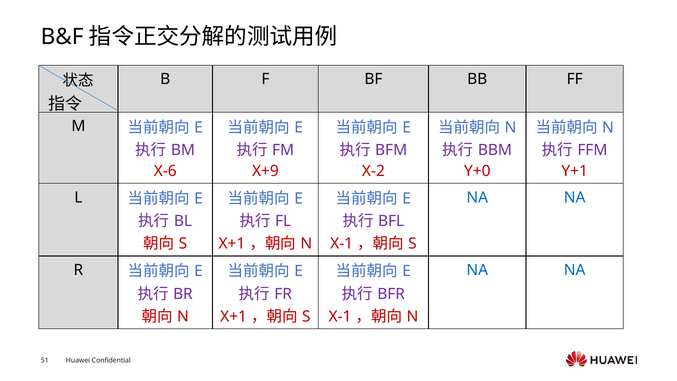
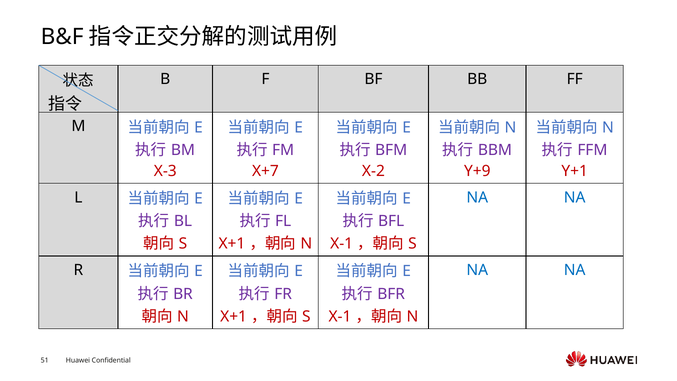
X-6: X-6 -> X-3
X+9: X+9 -> X+7
Y+0: Y+0 -> Y+9
